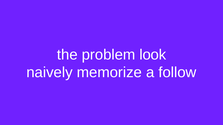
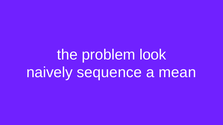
memorize: memorize -> sequence
follow: follow -> mean
